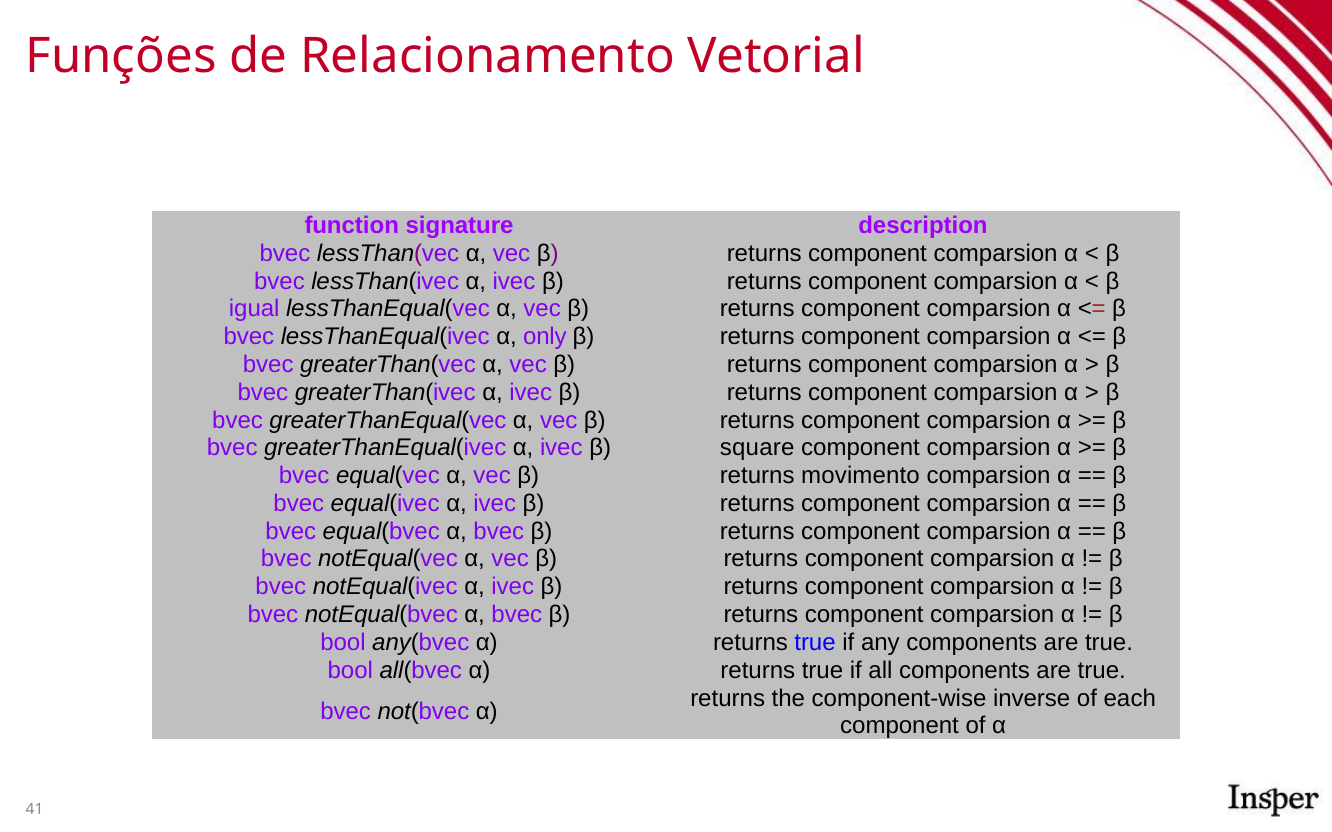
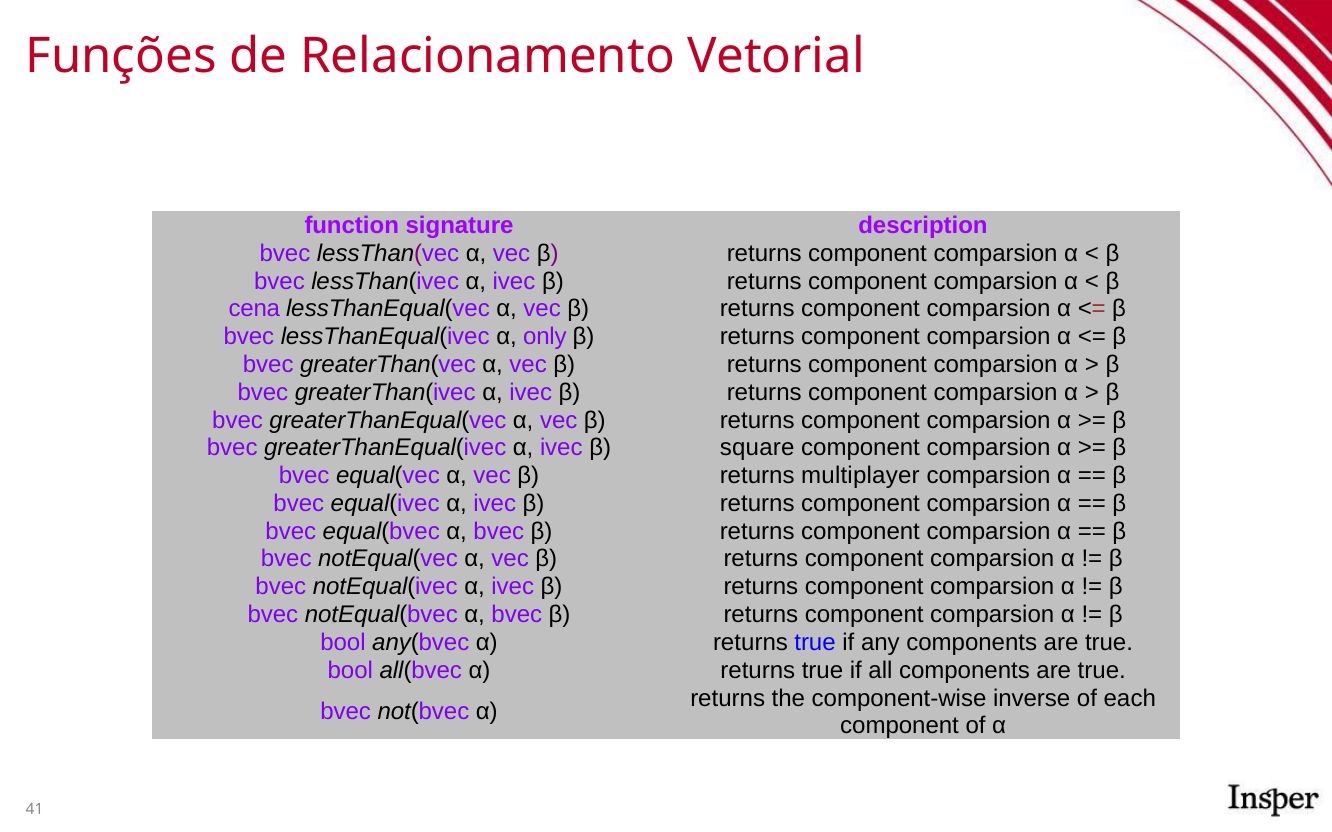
igual: igual -> cena
movimento: movimento -> multiplayer
